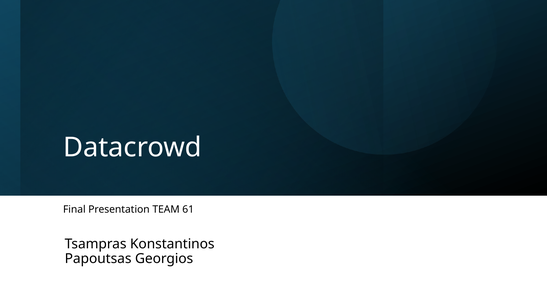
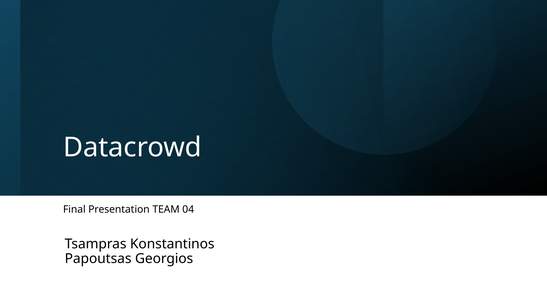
61: 61 -> 04
